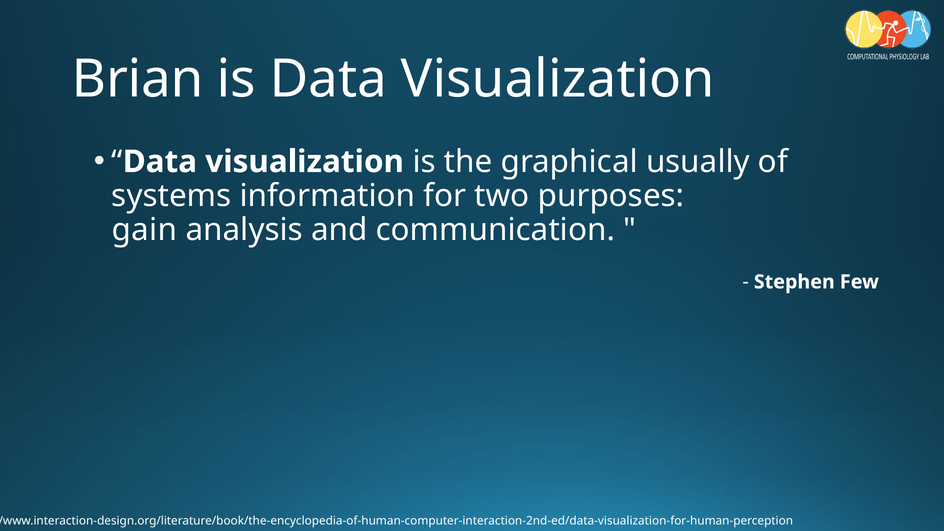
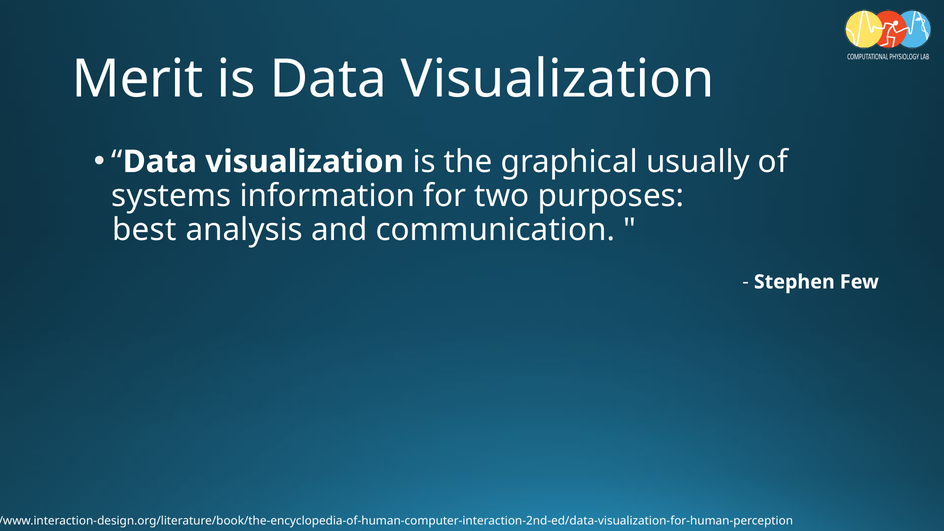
Brian: Brian -> Merit
gain: gain -> best
